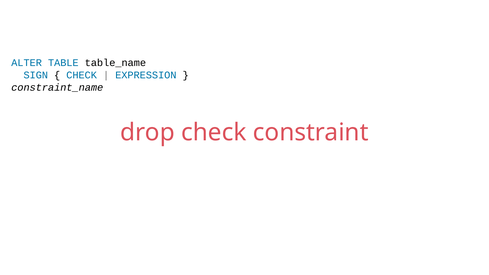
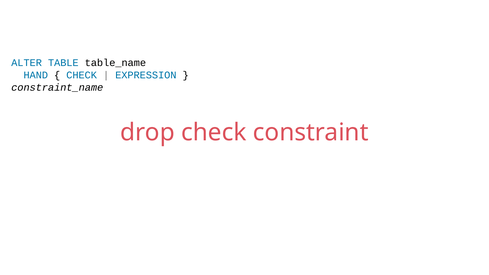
SIGN: SIGN -> HAND
